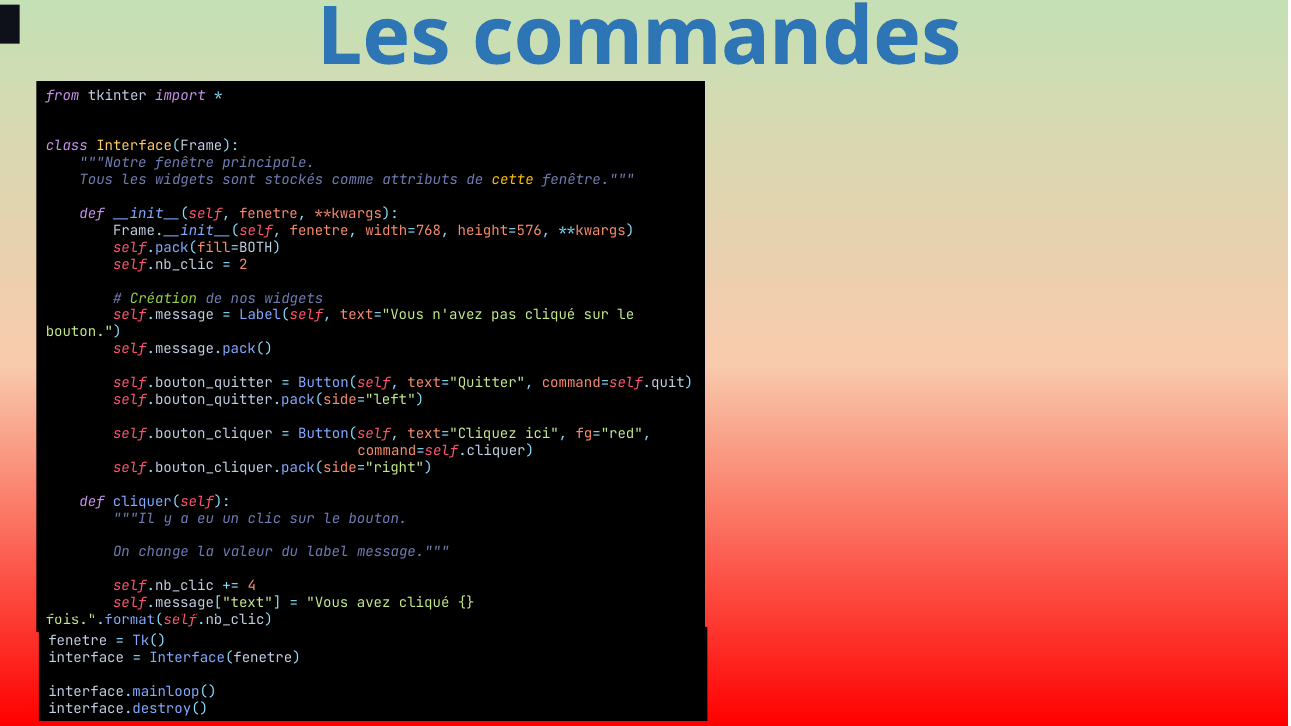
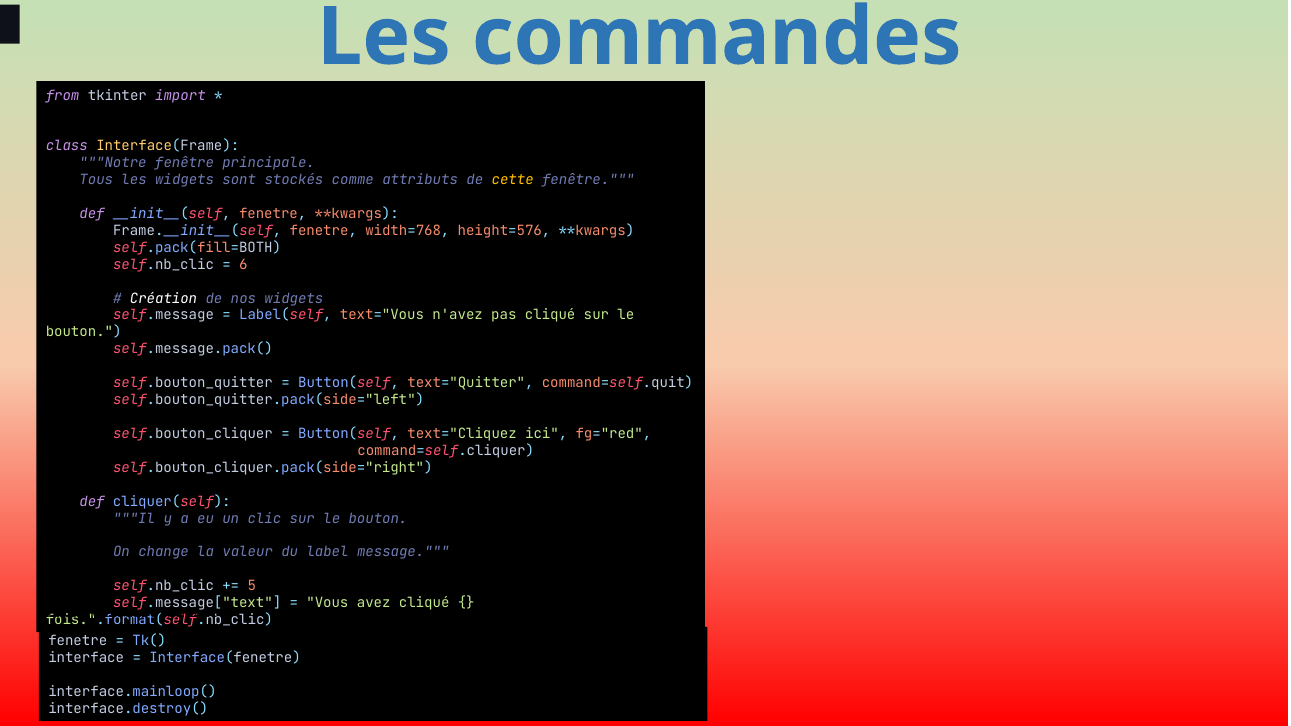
2: 2 -> 6
Création colour: light green -> white
4: 4 -> 5
